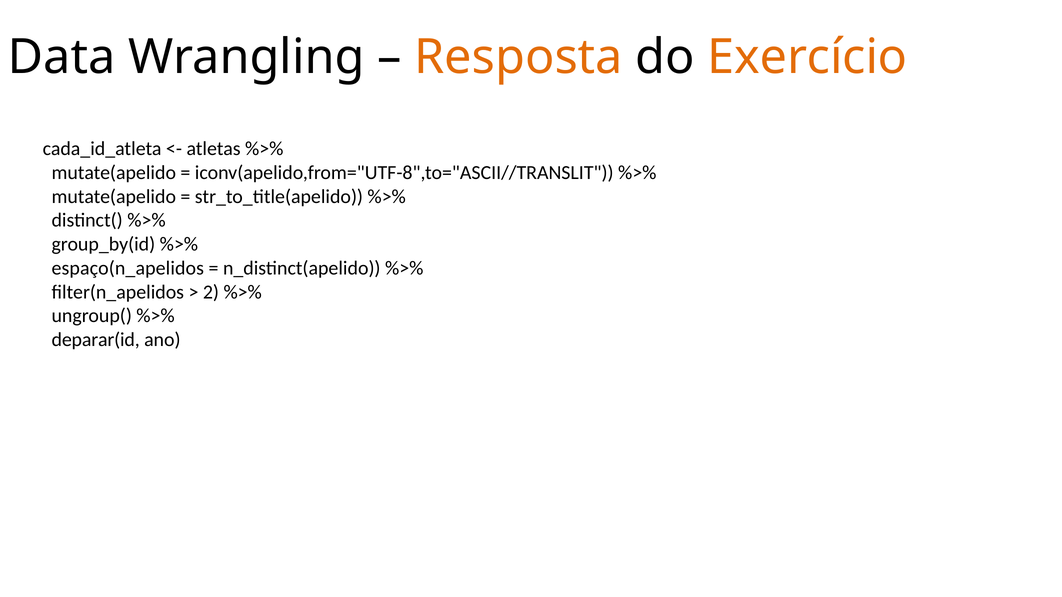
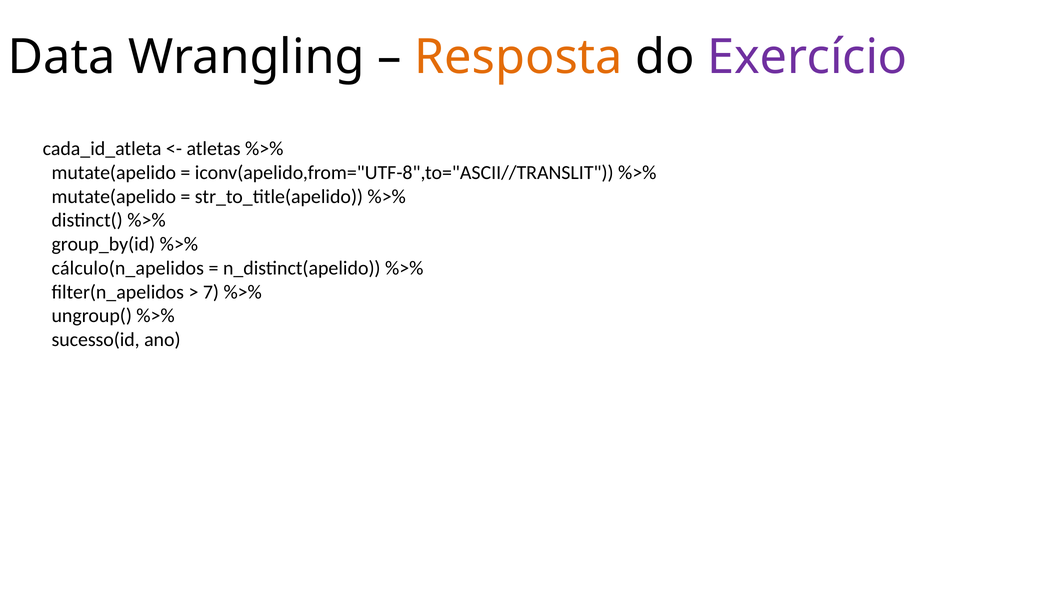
Exercício colour: orange -> purple
espaço(n_apelidos: espaço(n_apelidos -> cálculo(n_apelidos
2: 2 -> 7
deparar(id: deparar(id -> sucesso(id
